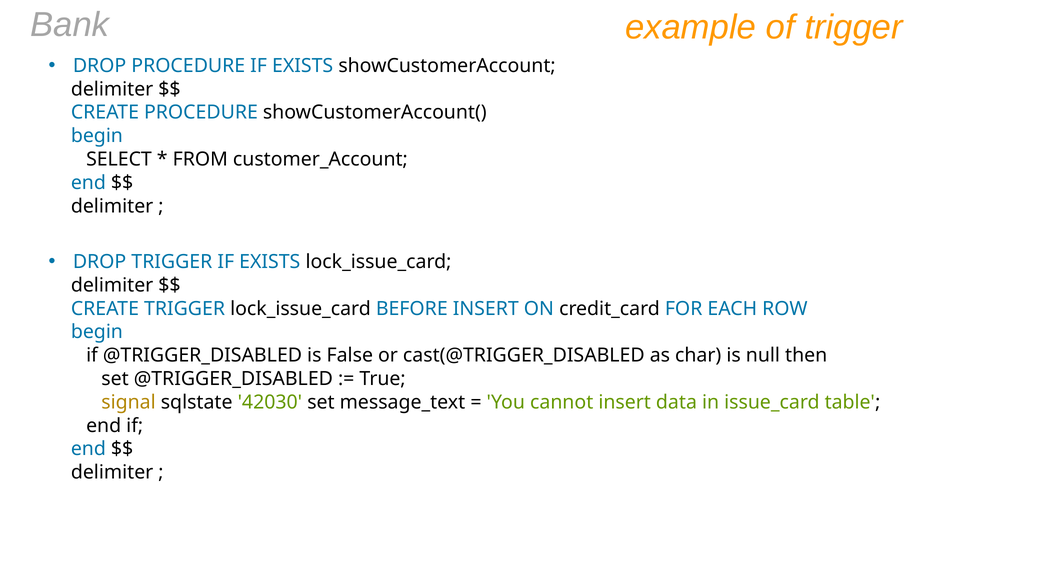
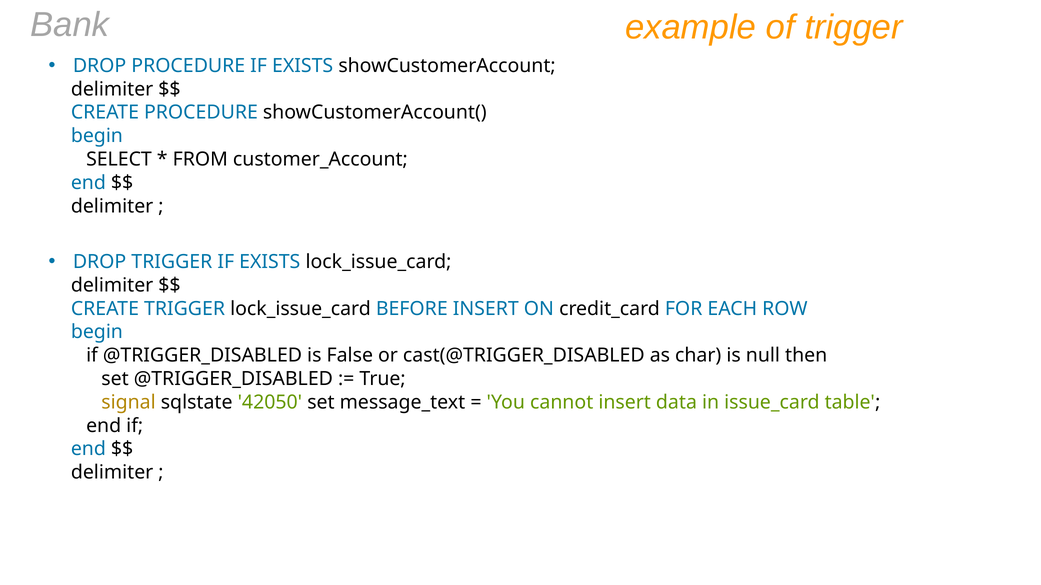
42030: 42030 -> 42050
